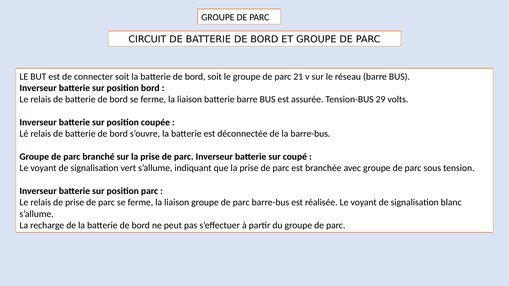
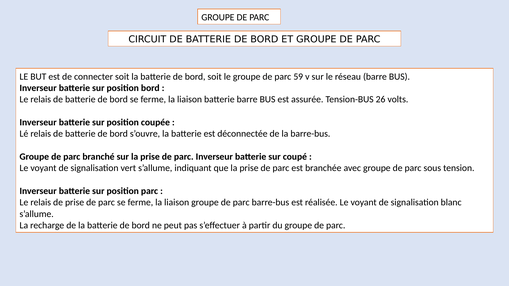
21: 21 -> 59
29: 29 -> 26
